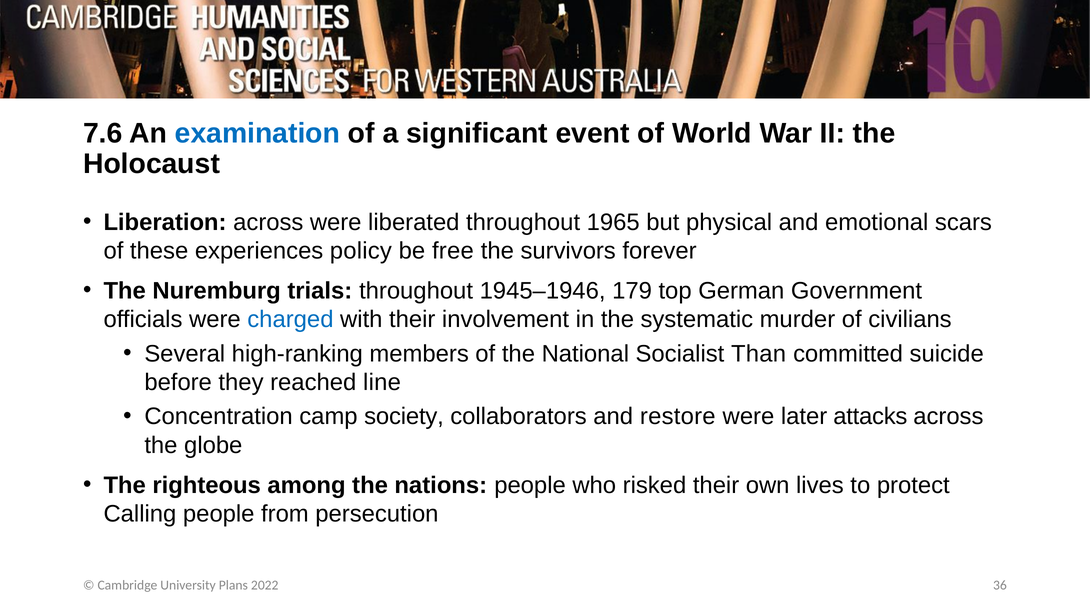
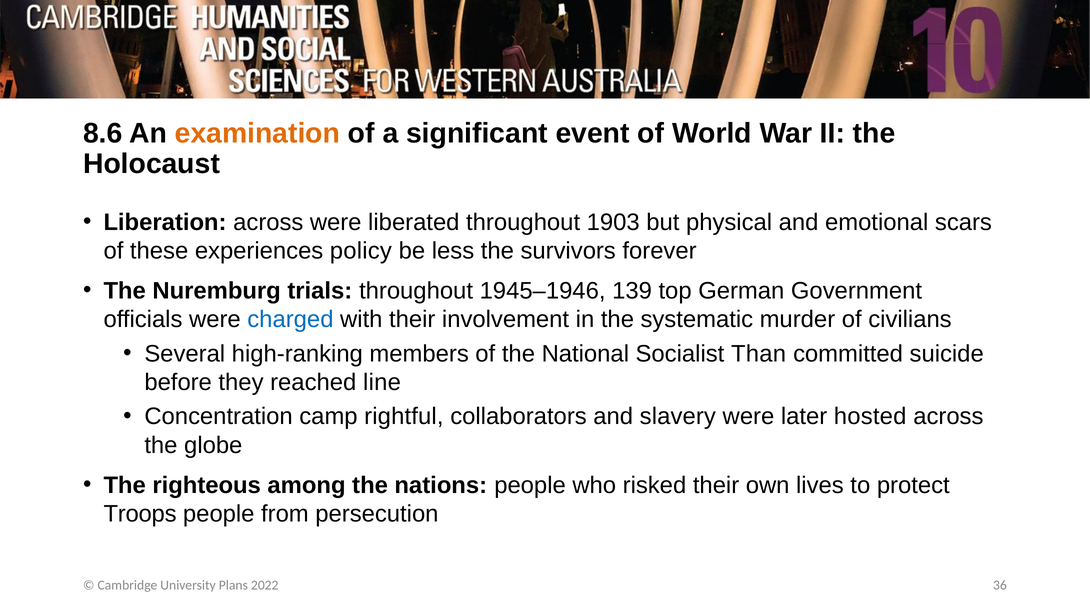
7.6: 7.6 -> 8.6
examination colour: blue -> orange
1965: 1965 -> 1903
free: free -> less
179: 179 -> 139
society: society -> rightful
restore: restore -> slavery
attacks: attacks -> hosted
Calling: Calling -> Troops
